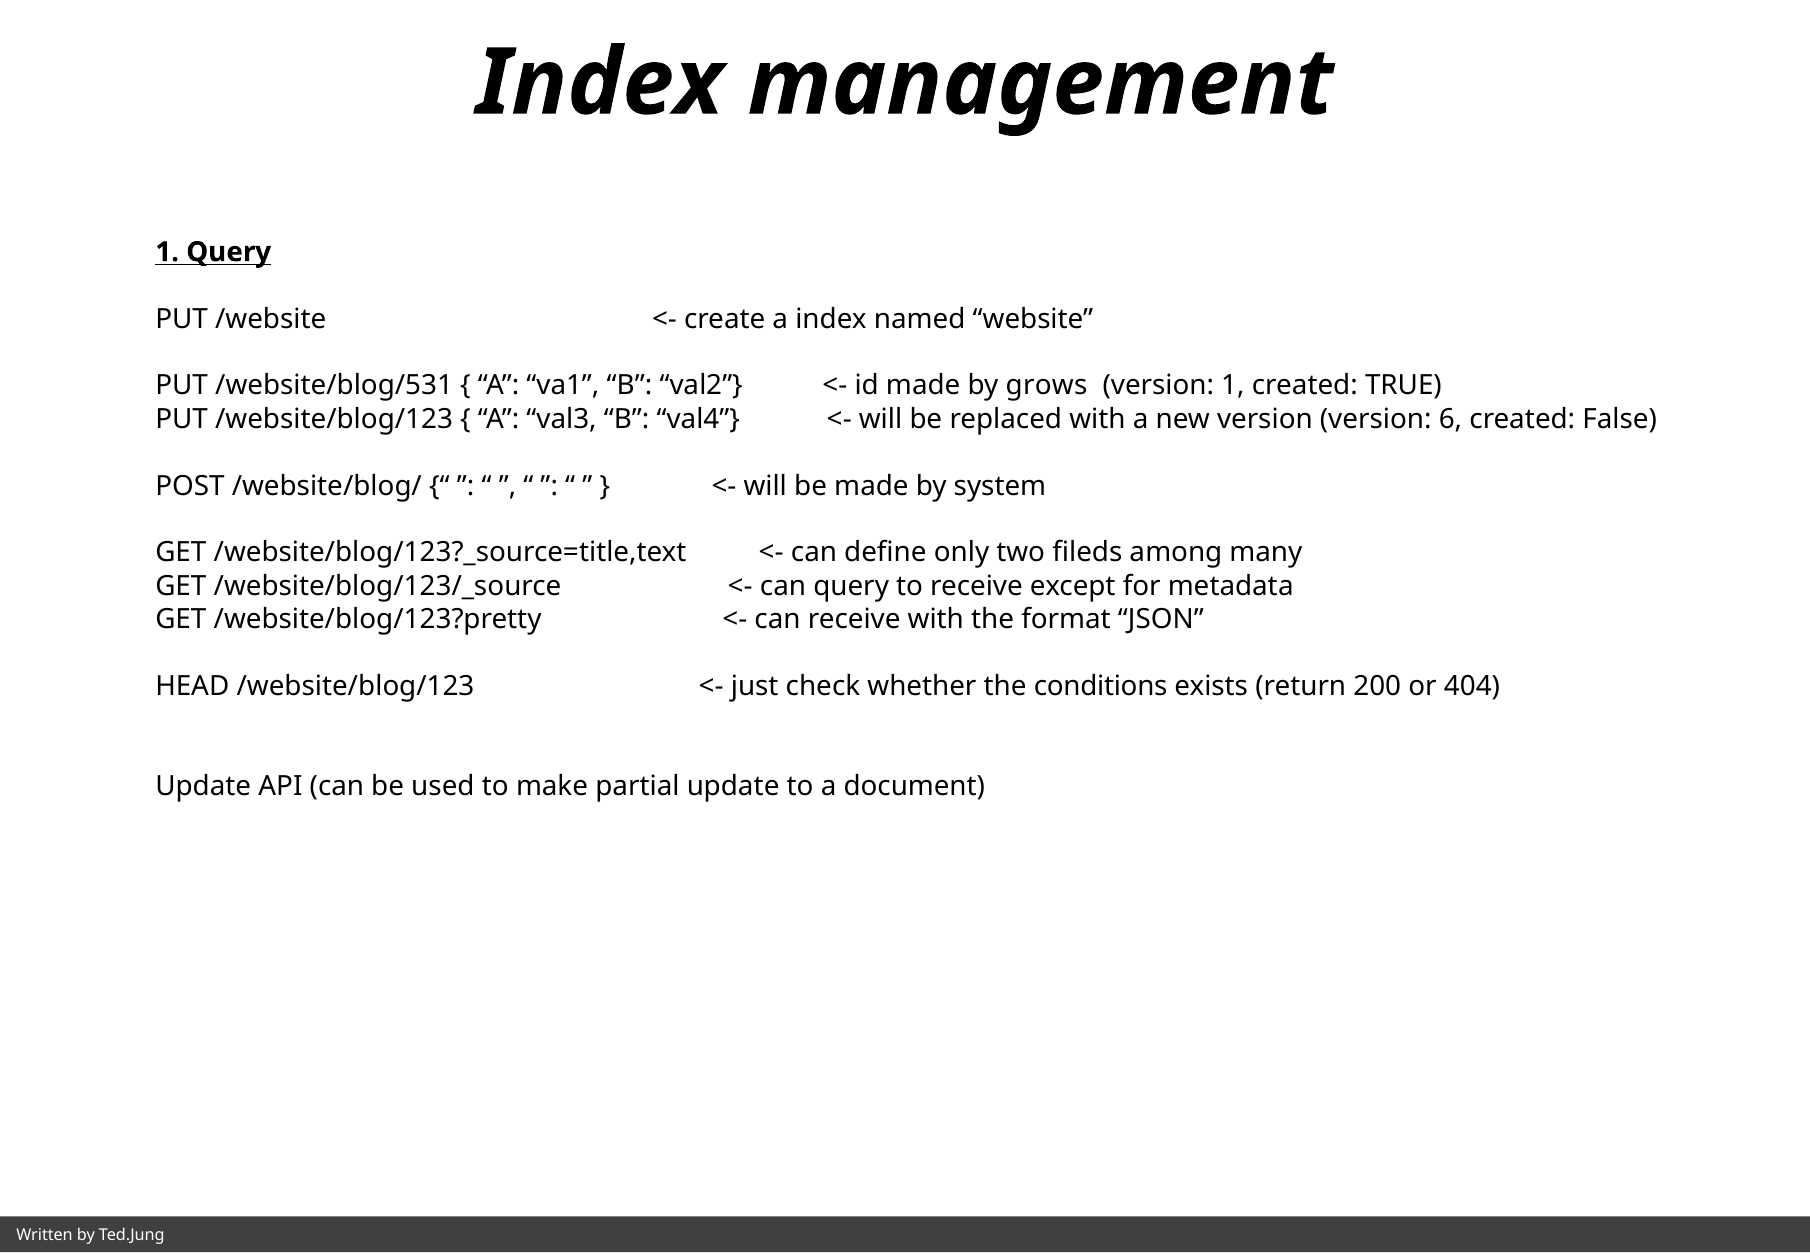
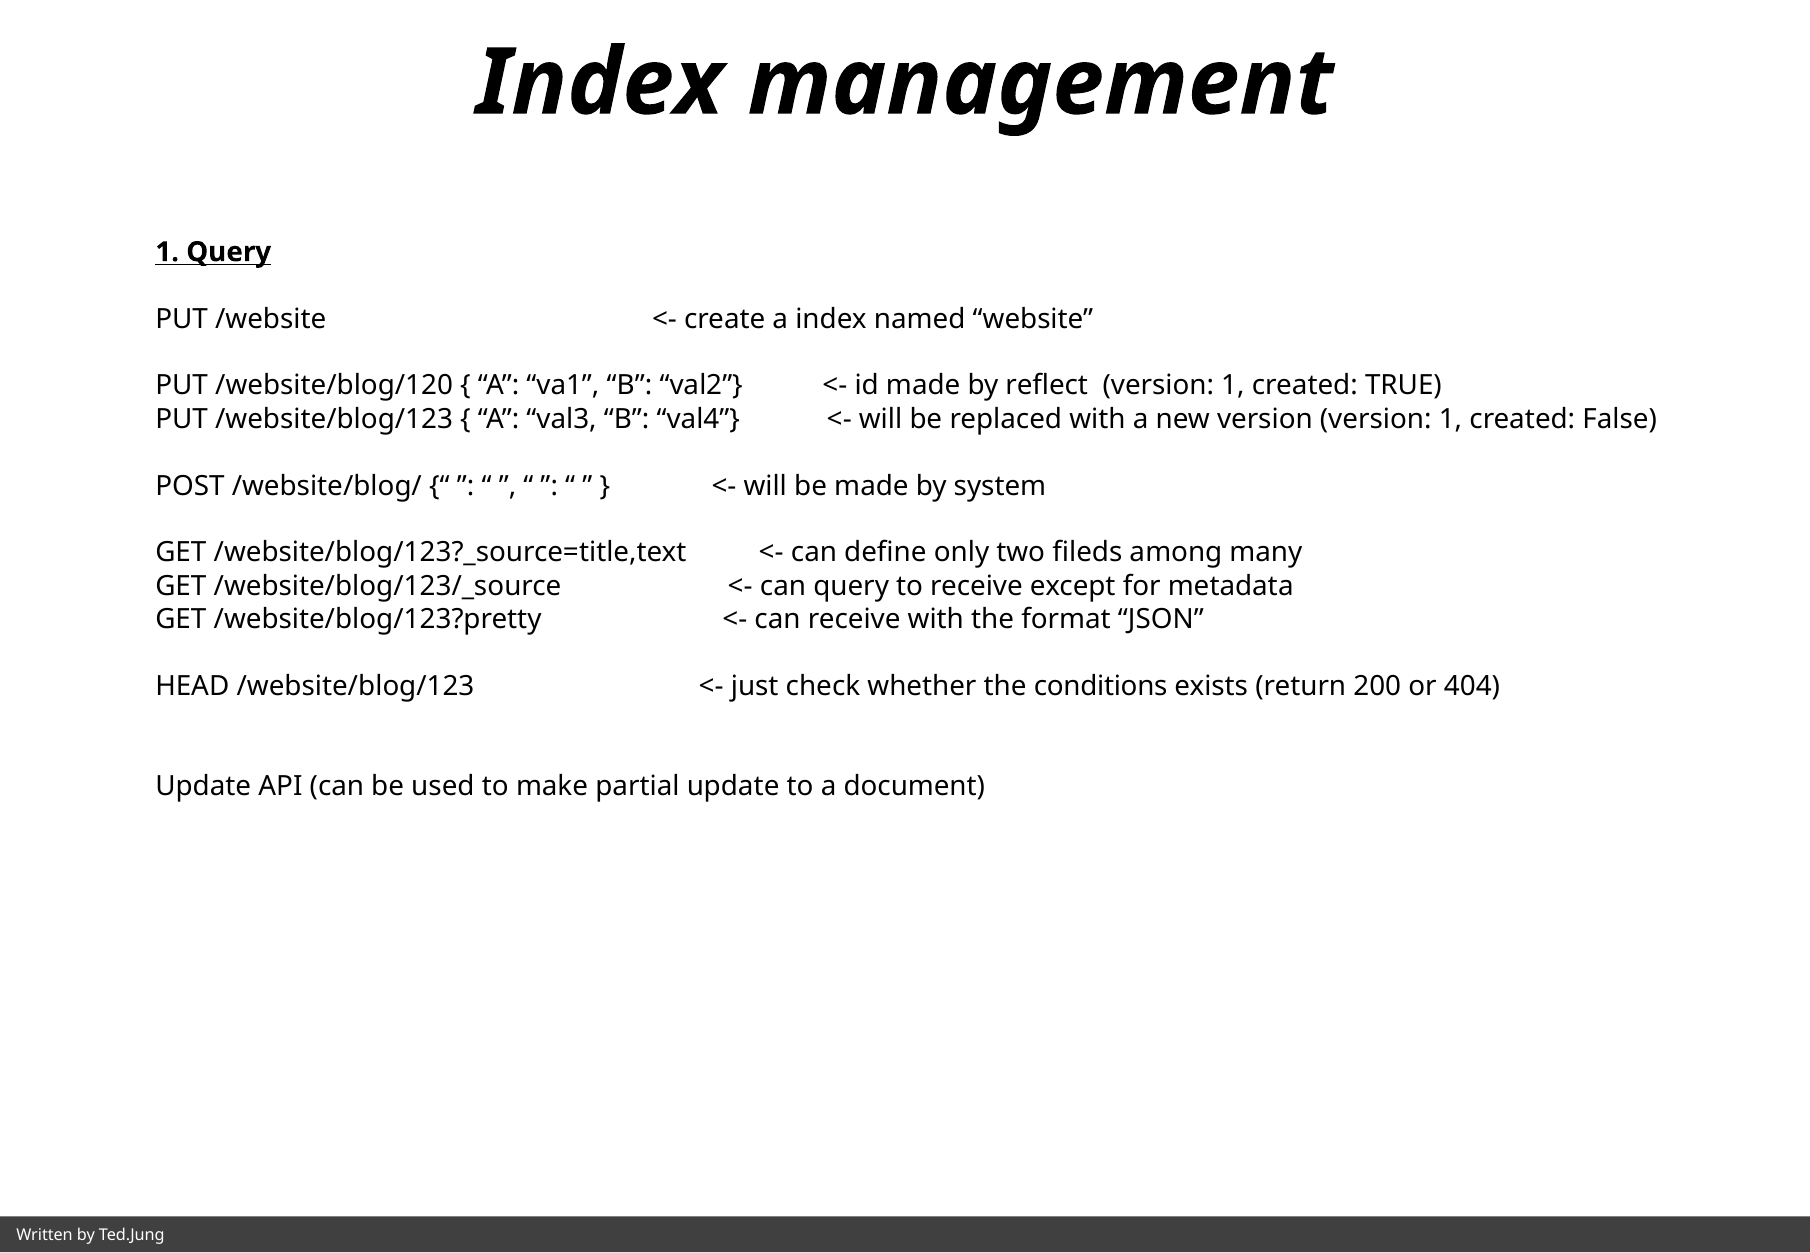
/website/blog/531: /website/blog/531 -> /website/blog/120
grows: grows -> reflect
version version 6: 6 -> 1
